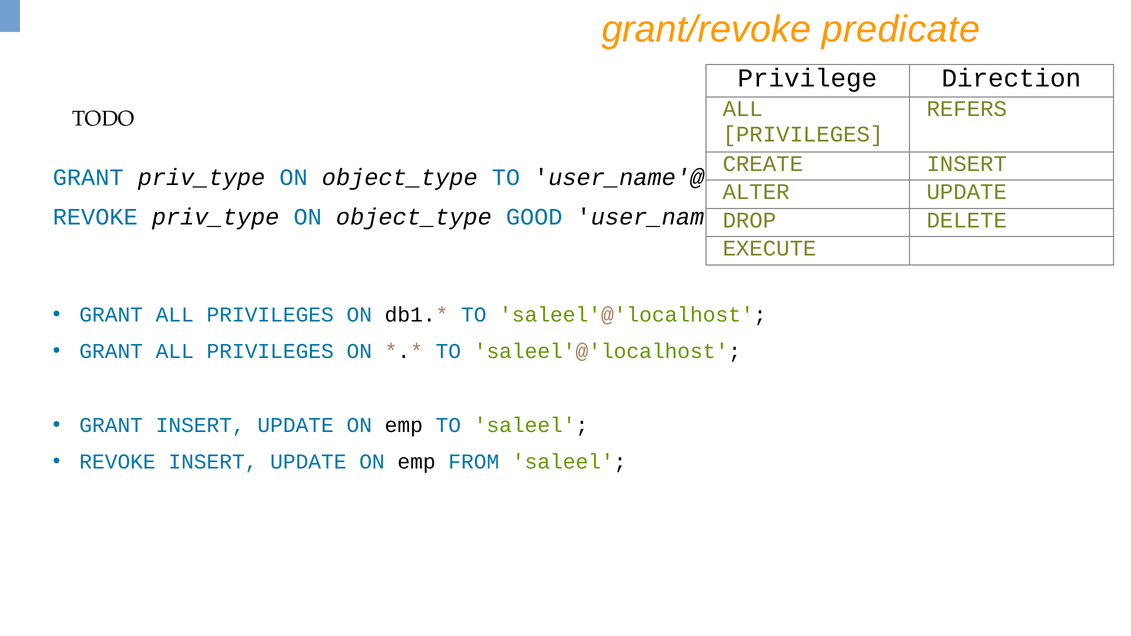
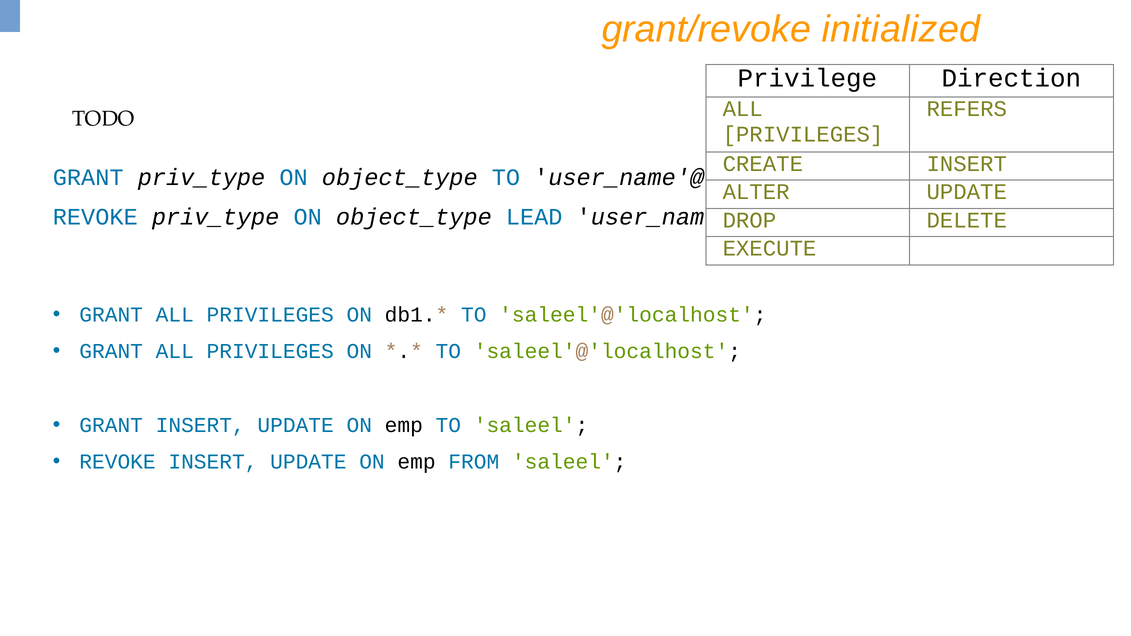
predicate: predicate -> initialized
GOOD: GOOD -> LEAD
